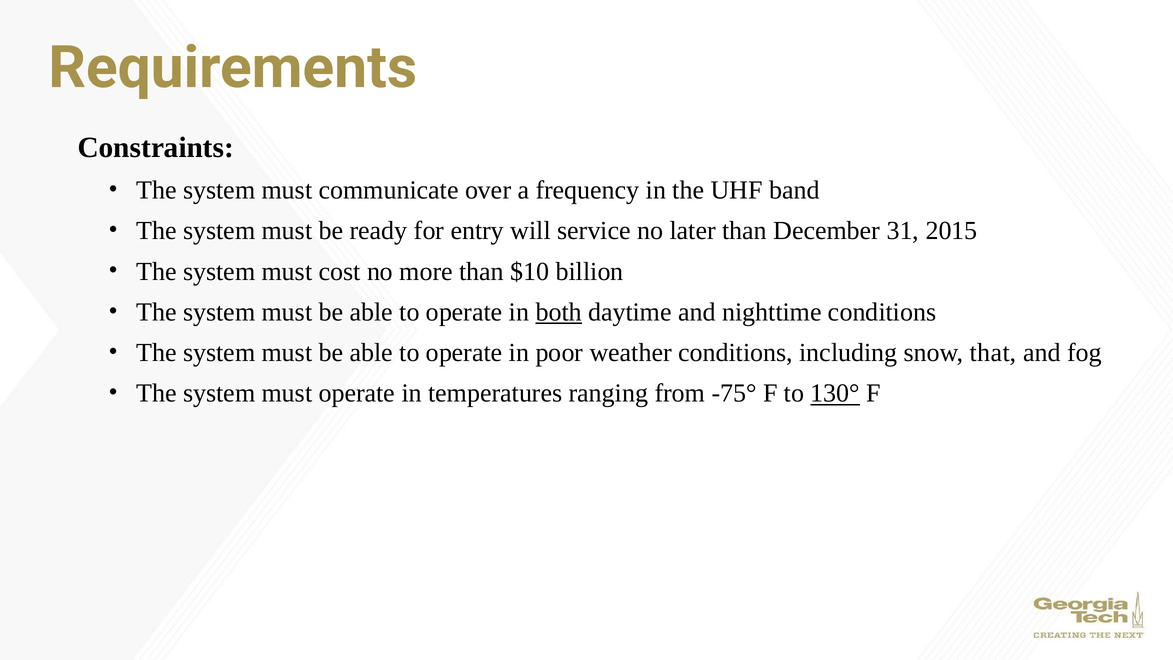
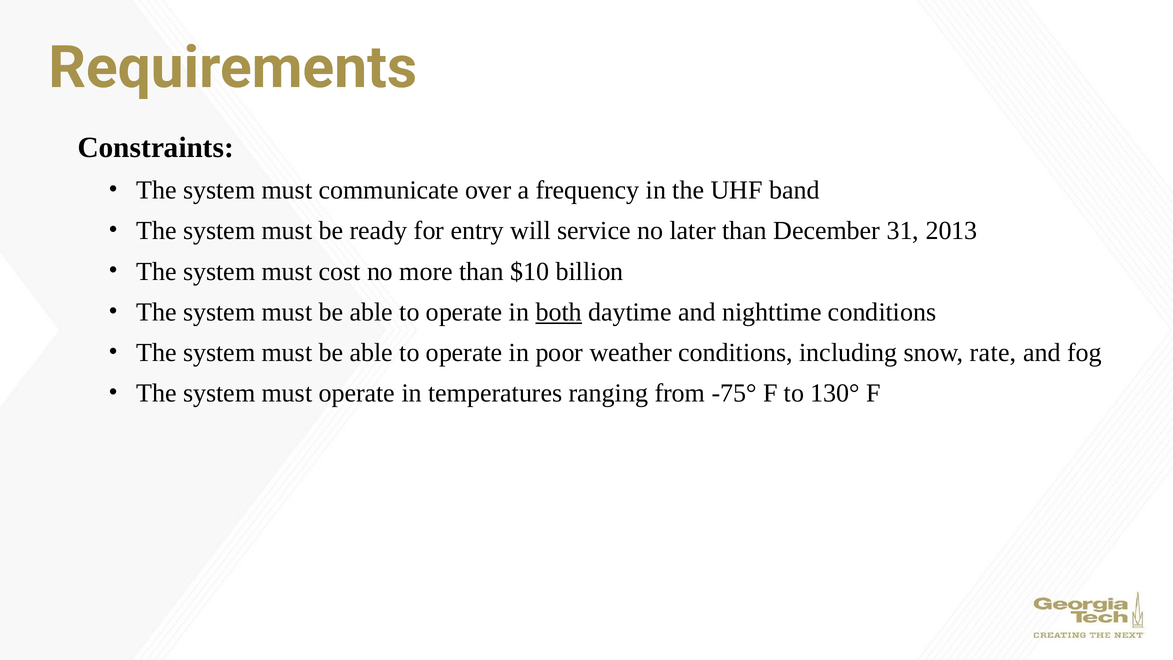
2015: 2015 -> 2013
that: that -> rate
130° underline: present -> none
